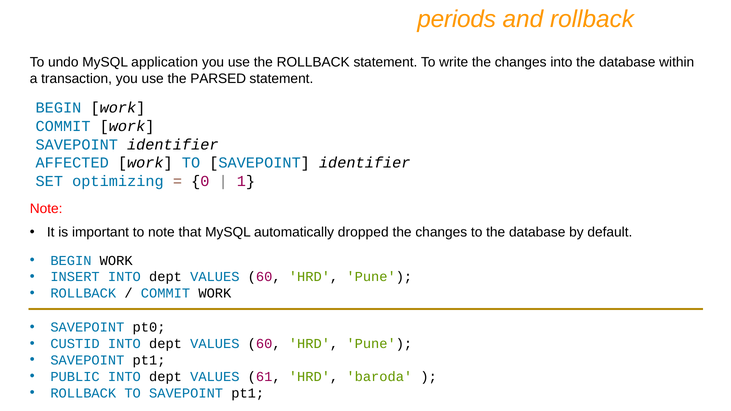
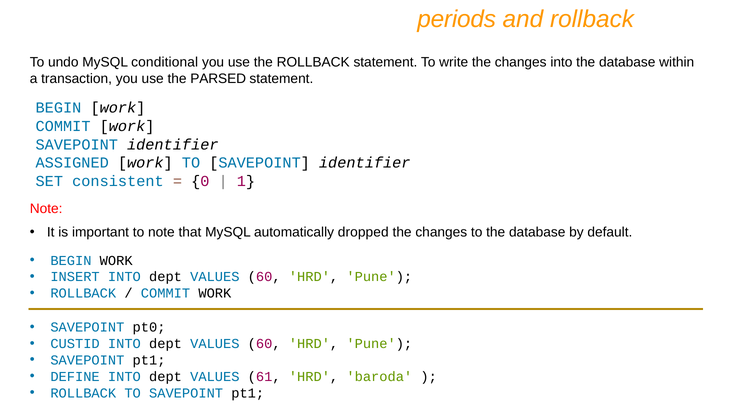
application: application -> conditional
AFFECTED: AFFECTED -> ASSIGNED
optimizing: optimizing -> consistent
PUBLIC: PUBLIC -> DEFINE
